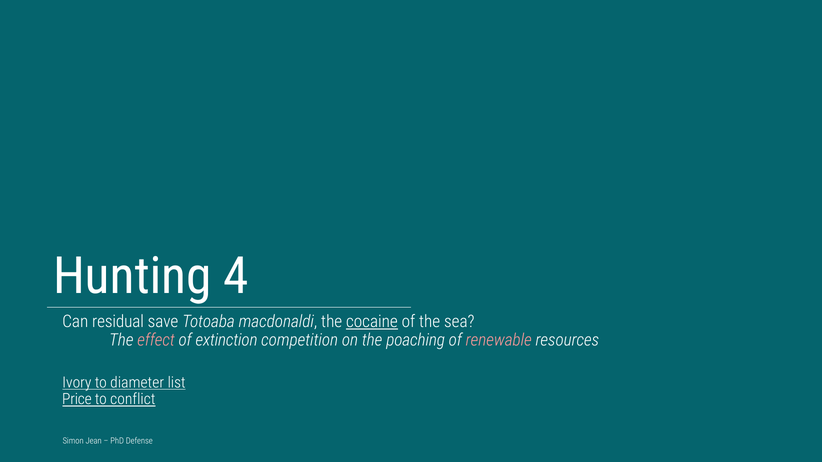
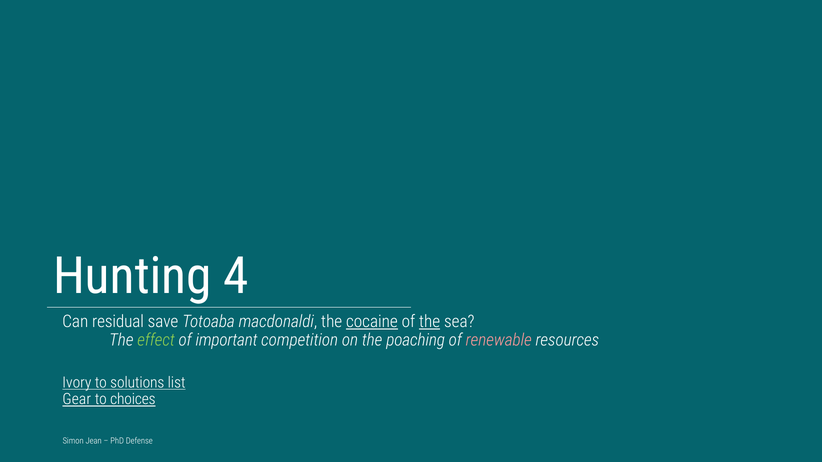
the at (430, 322) underline: none -> present
effect colour: pink -> light green
extinction: extinction -> important
diameter: diameter -> solutions
Price: Price -> Gear
conflict: conflict -> choices
